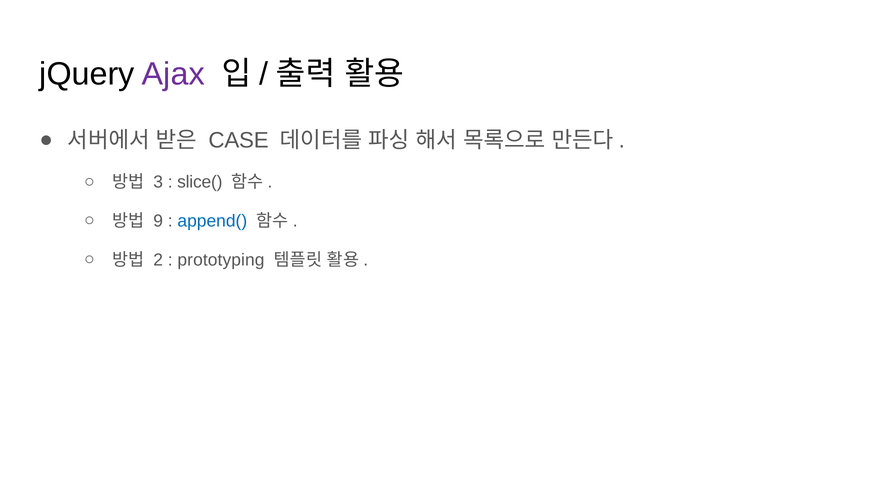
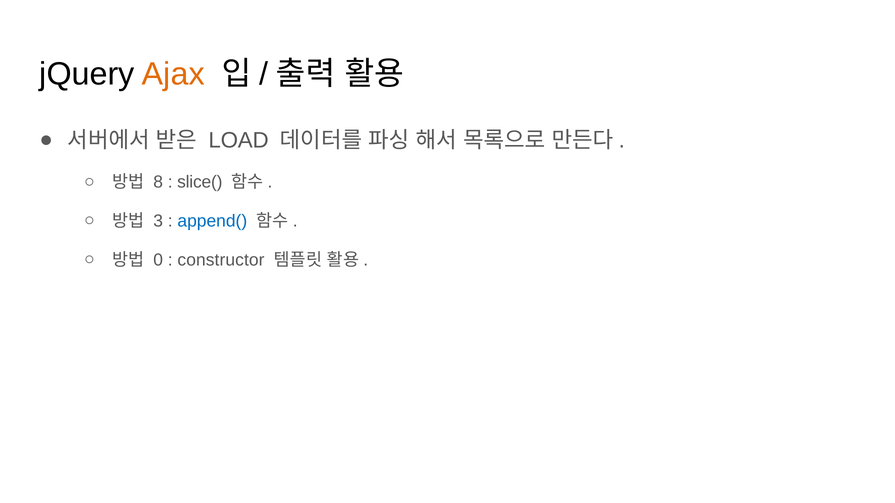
Ajax colour: purple -> orange
CASE: CASE -> LOAD
3: 3 -> 8
9: 9 -> 3
2: 2 -> 0
prototyping: prototyping -> constructor
